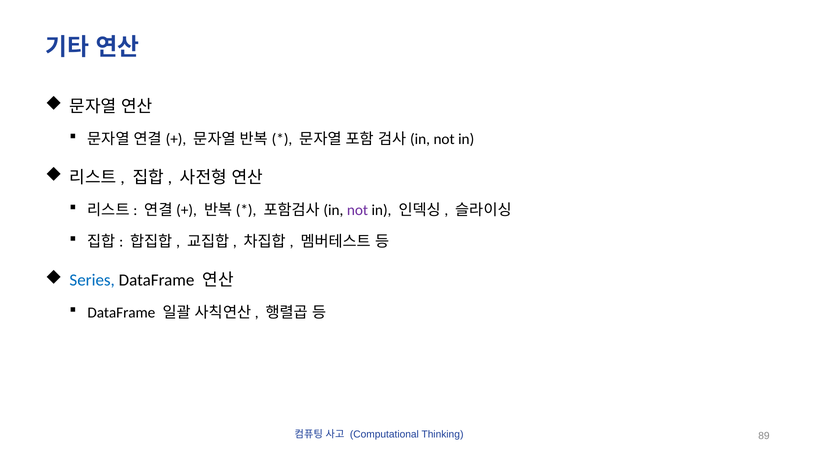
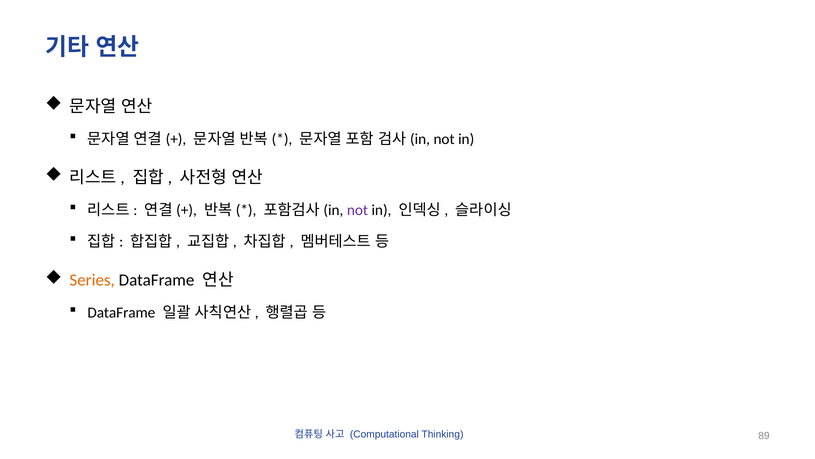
Series colour: blue -> orange
